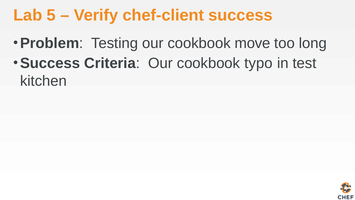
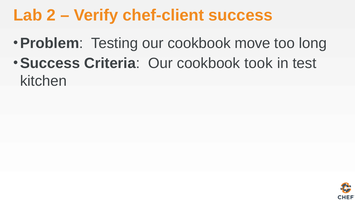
5: 5 -> 2
typo: typo -> took
